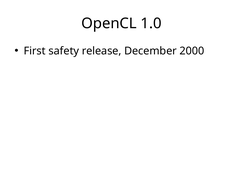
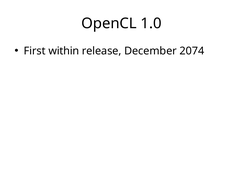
safety: safety -> within
2000: 2000 -> 2074
